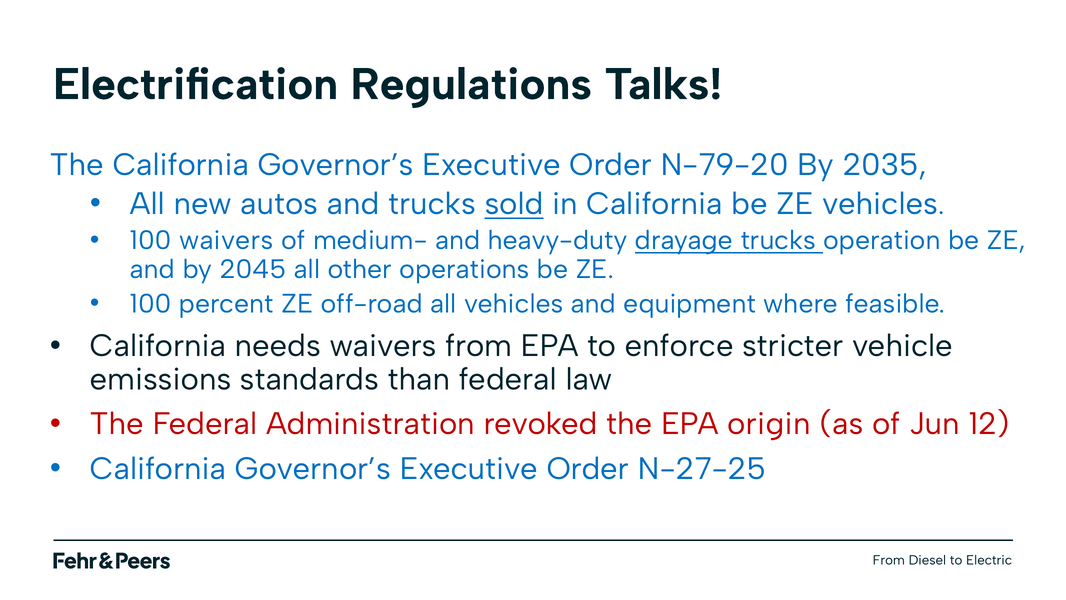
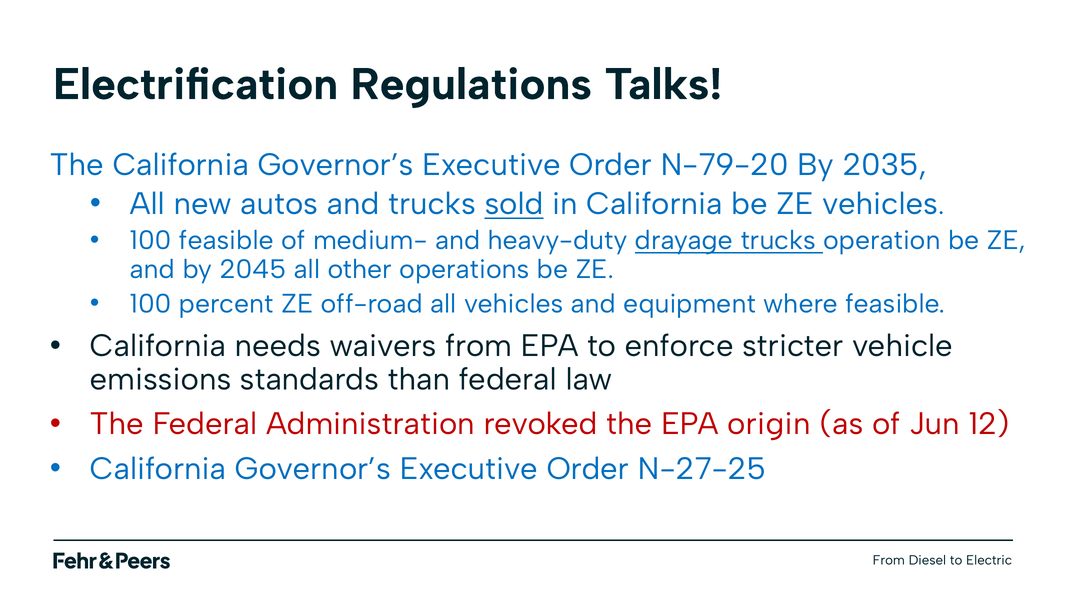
100 waivers: waivers -> feasible
